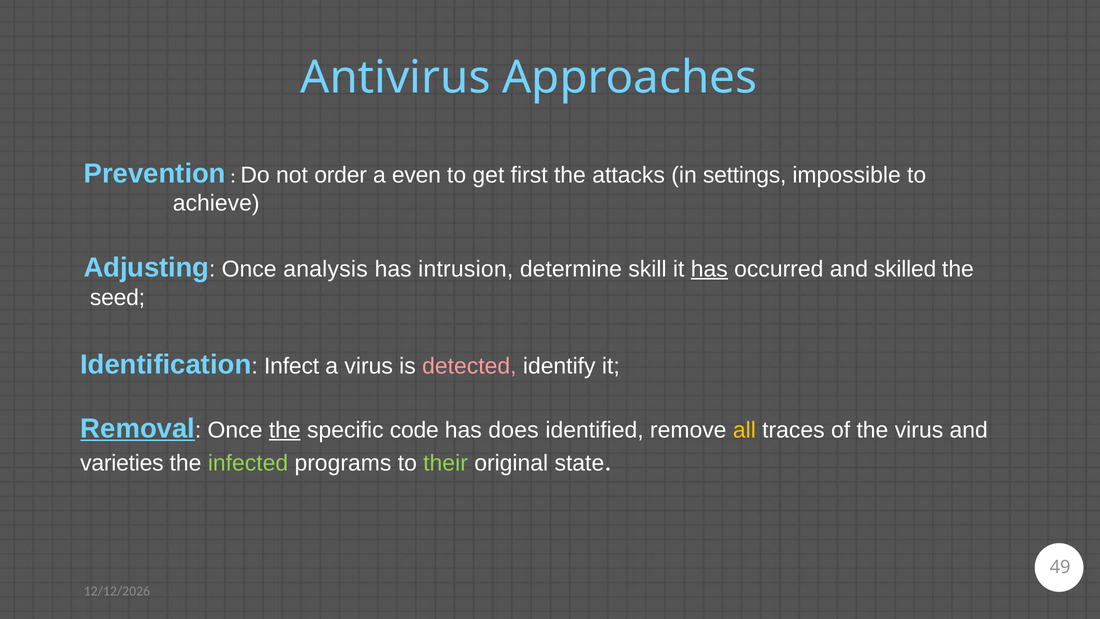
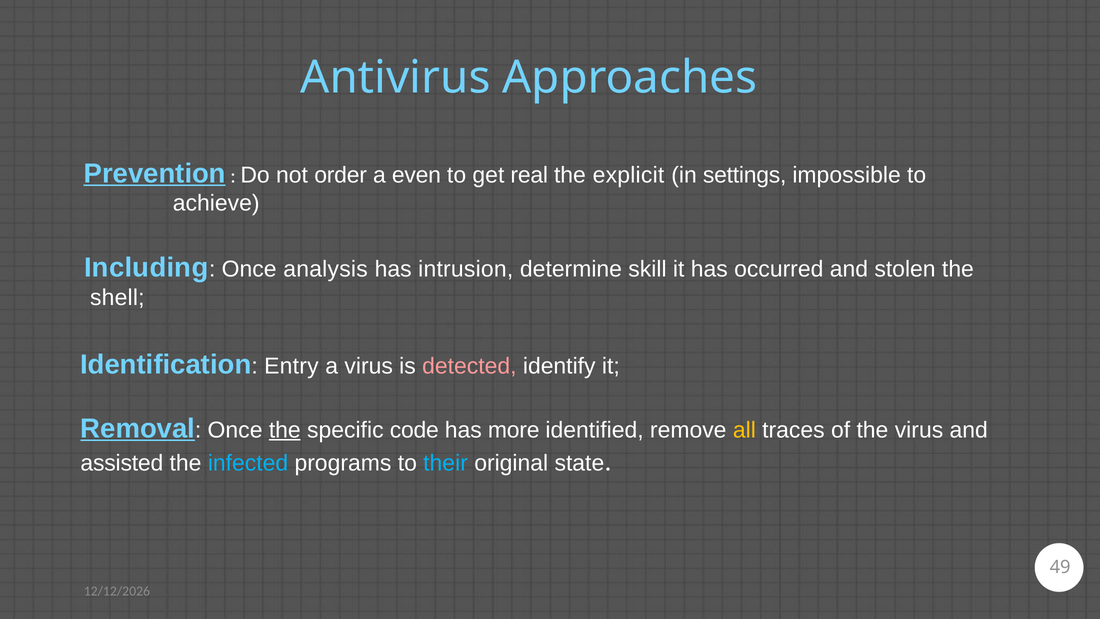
Prevention underline: none -> present
first: first -> real
attacks: attacks -> explicit
Adjusting: Adjusting -> Including
has at (709, 269) underline: present -> none
skilled: skilled -> stolen
seed: seed -> shell
Infect: Infect -> Entry
does: does -> more
varieties: varieties -> assisted
infected colour: light green -> light blue
their colour: light green -> light blue
